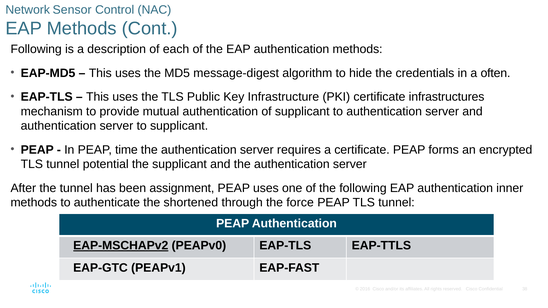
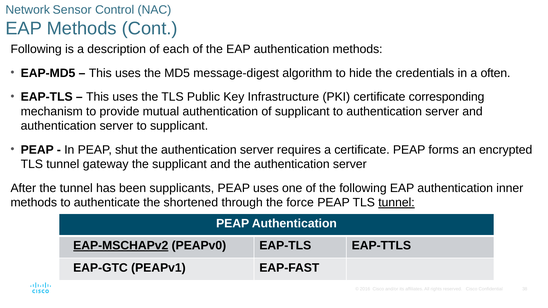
infrastructures: infrastructures -> corresponding
time: time -> shut
potential: potential -> gateway
assignment: assignment -> supplicants
tunnel at (396, 203) underline: none -> present
